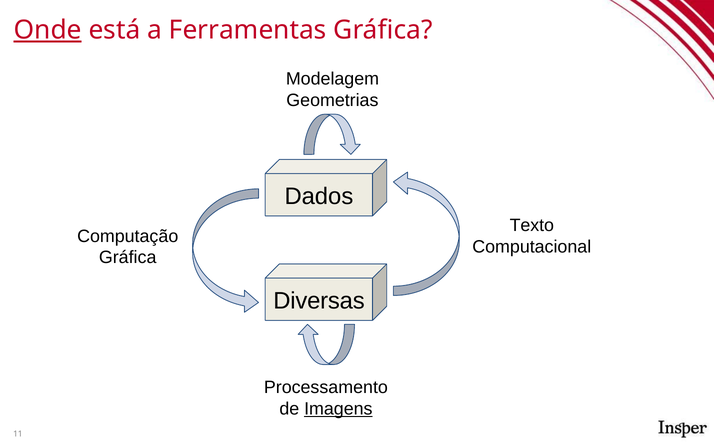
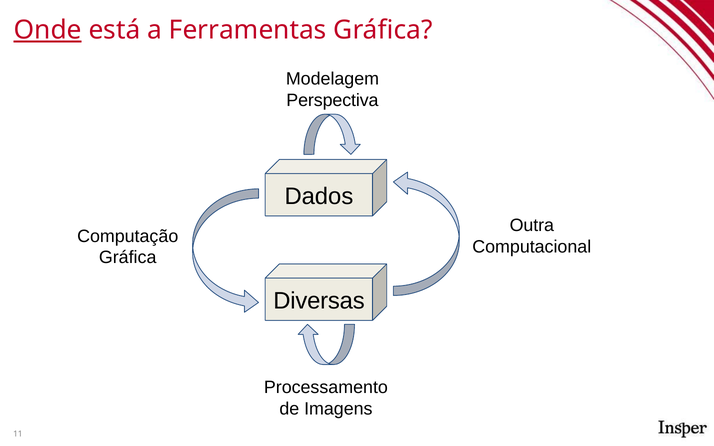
Geometrias: Geometrias -> Perspectiva
Texto: Texto -> Outra
Imagens underline: present -> none
